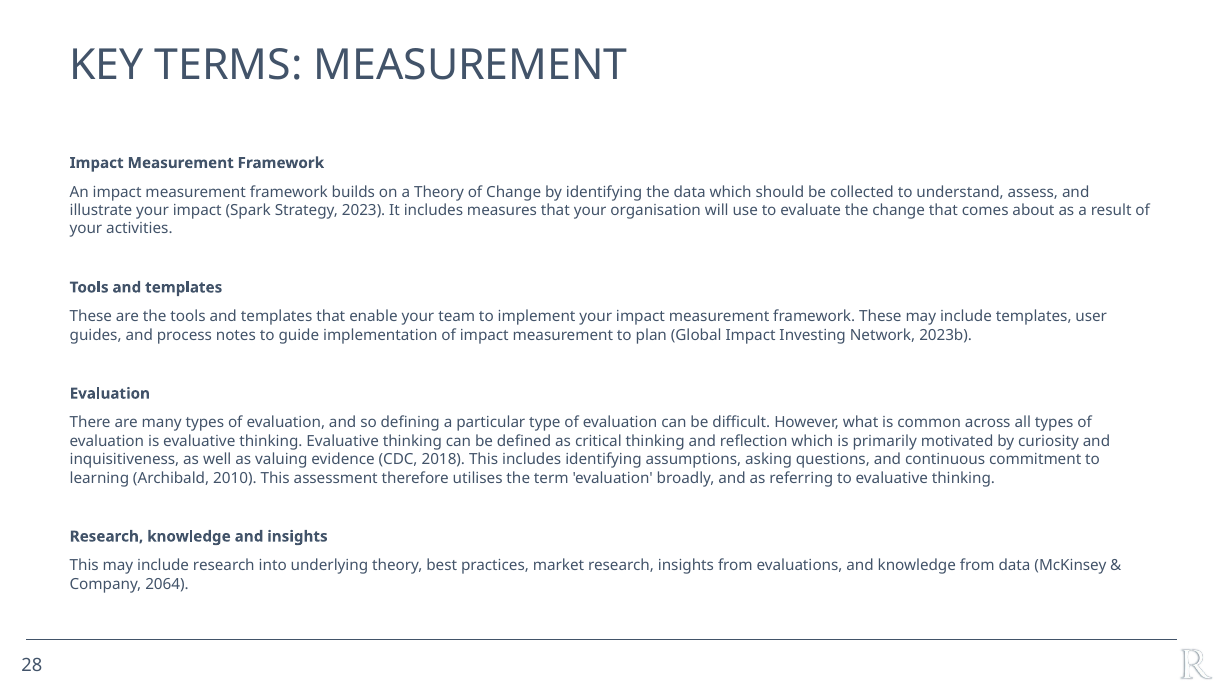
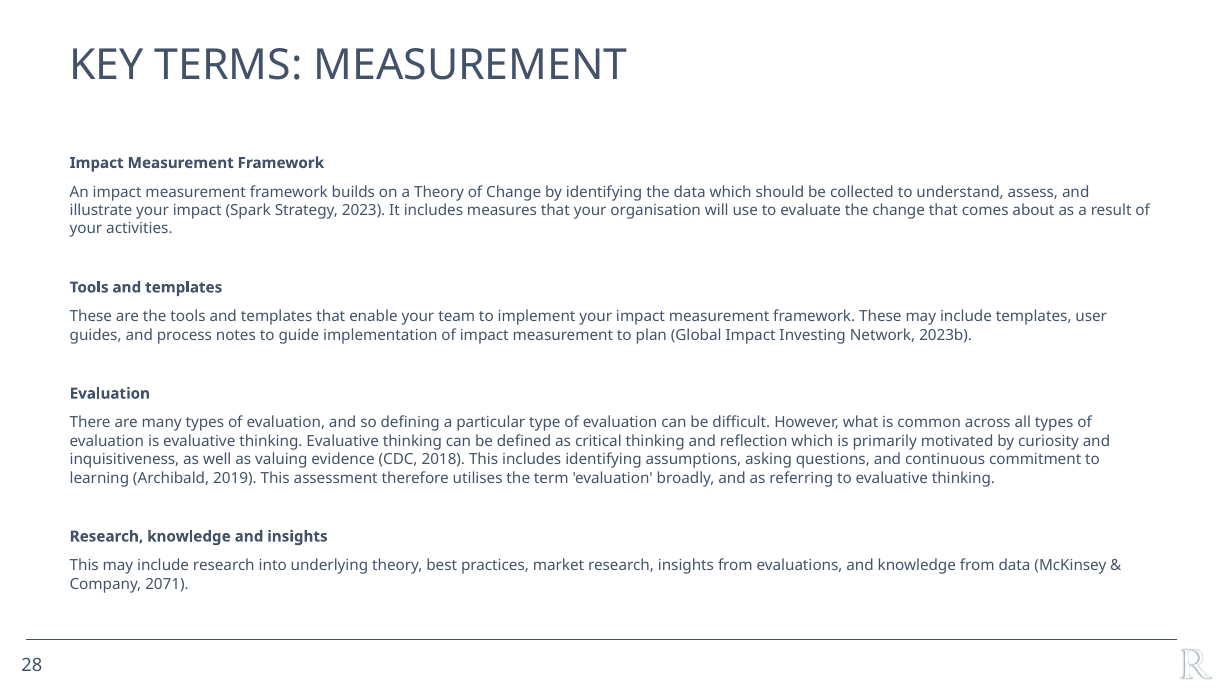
2010: 2010 -> 2019
2064: 2064 -> 2071
